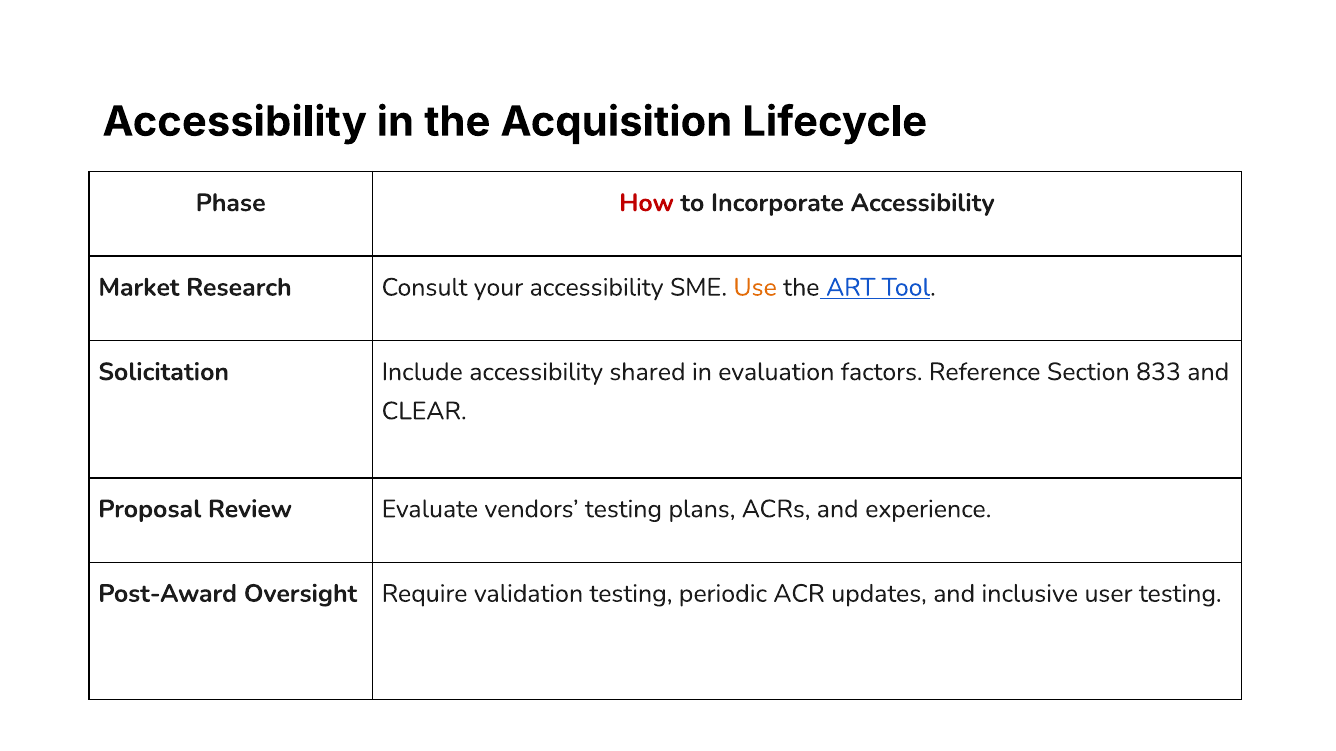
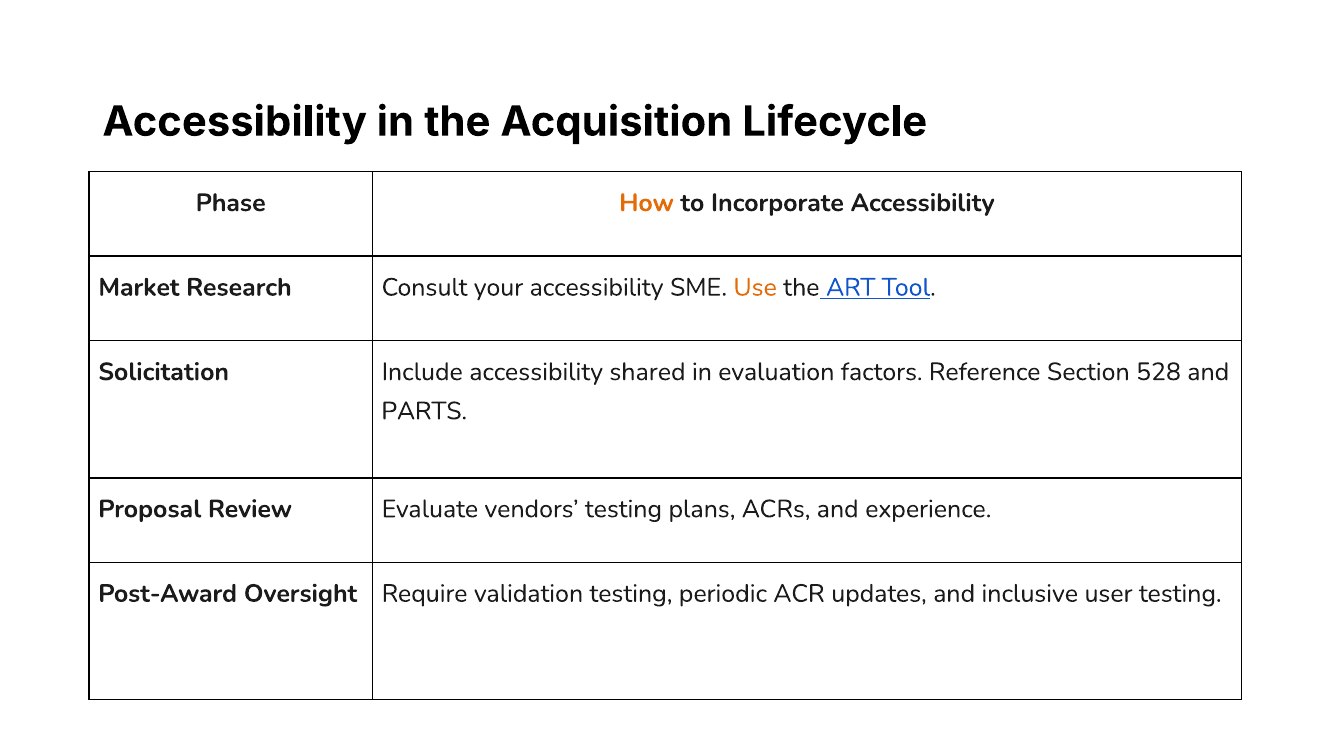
How colour: red -> orange
833: 833 -> 528
CLEAR: CLEAR -> PARTS
